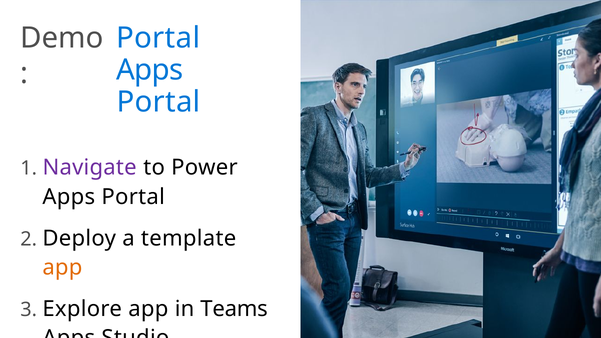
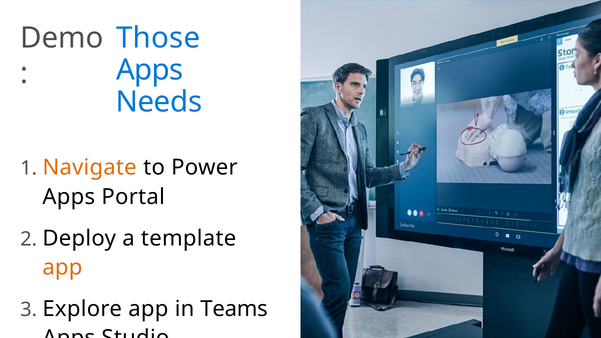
Portal at (158, 38): Portal -> Those
Portal at (159, 102): Portal -> Needs
Navigate colour: purple -> orange
